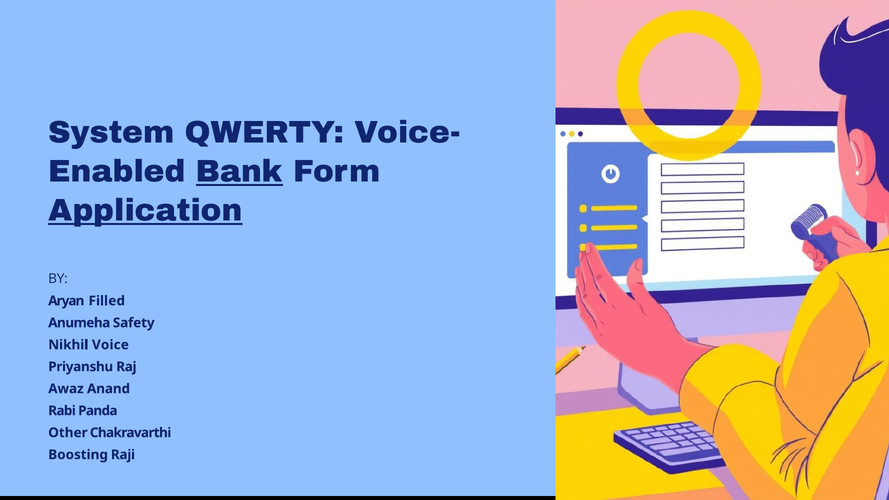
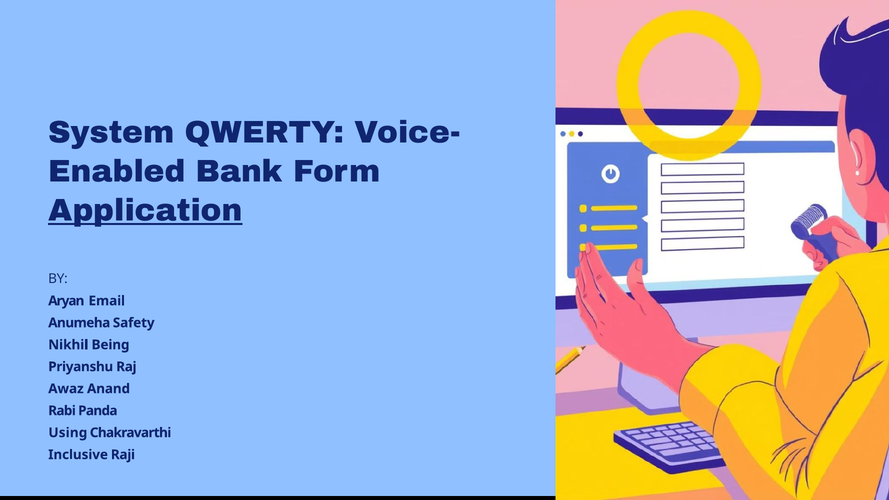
Bank underline: present -> none
Filled: Filled -> Email
Voice: Voice -> Being
Other: Other -> Using
Boosting: Boosting -> Inclusive
